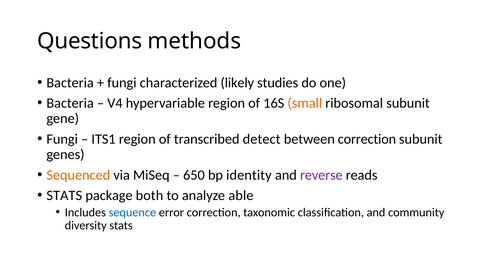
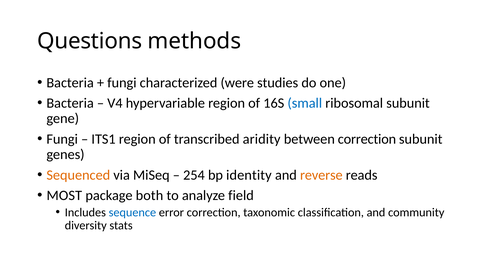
likely: likely -> were
small colour: orange -> blue
detect: detect -> aridity
650: 650 -> 254
reverse colour: purple -> orange
STATS at (64, 196): STATS -> MOST
able: able -> field
